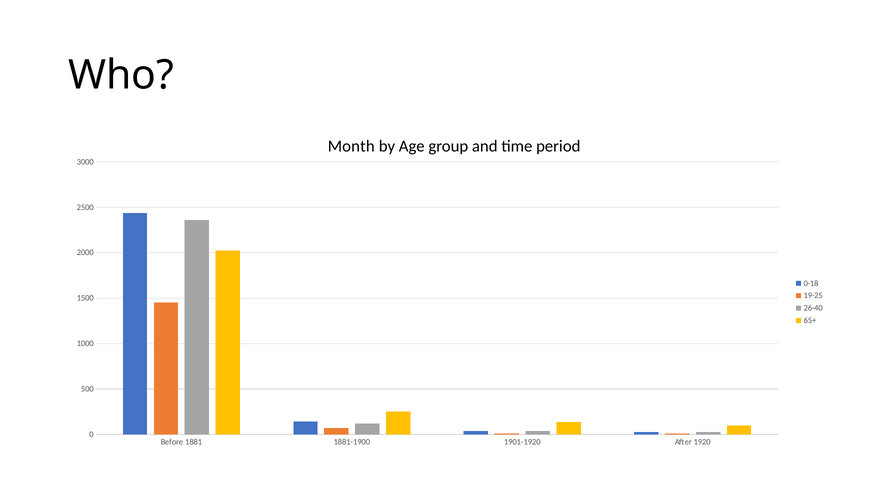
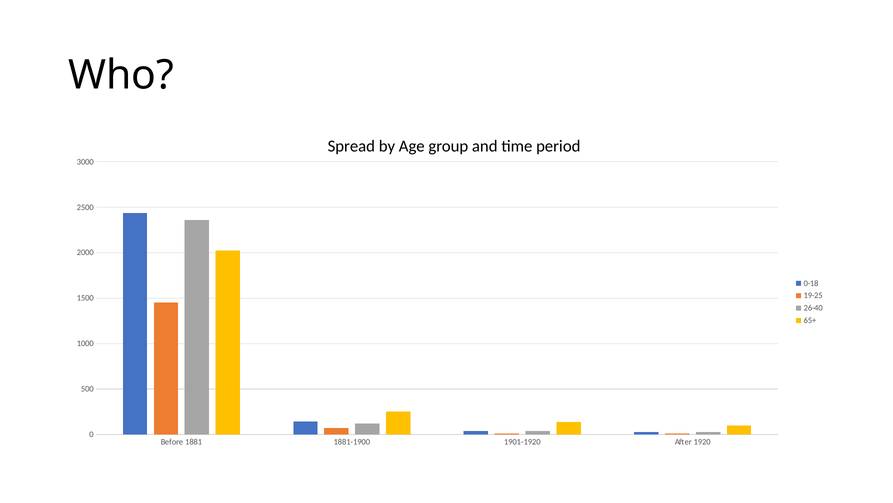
Month: Month -> Spread
